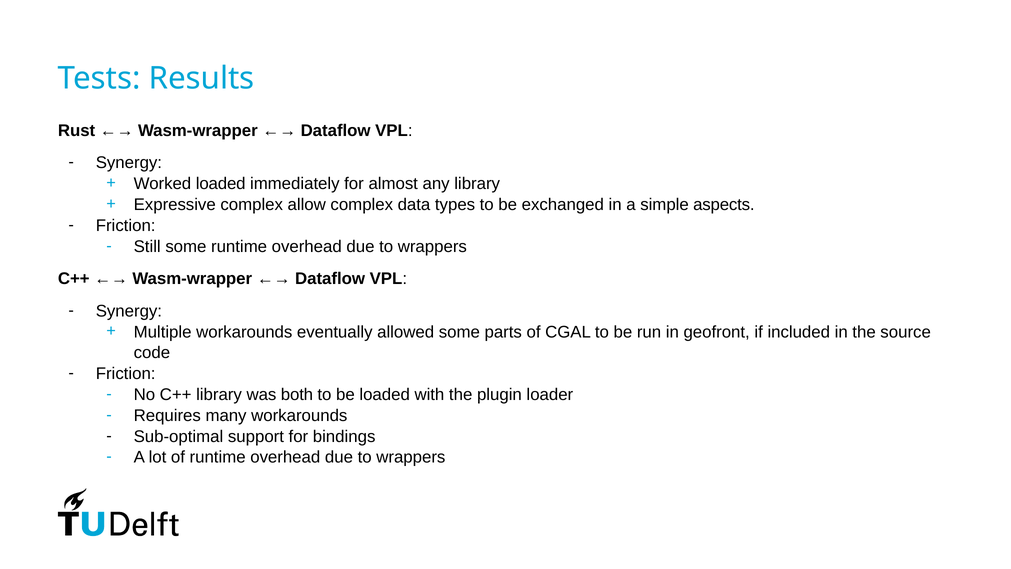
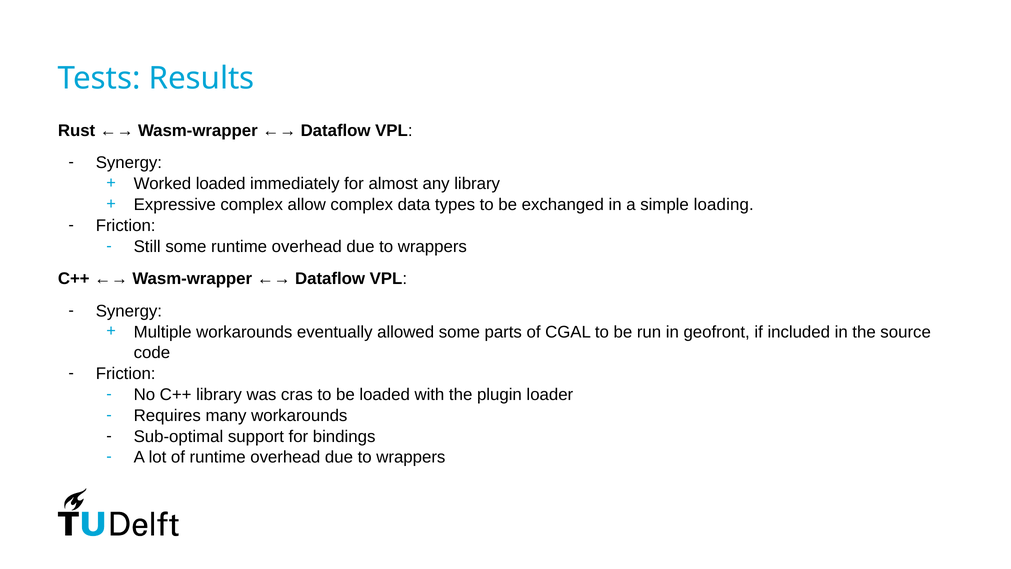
aspects: aspects -> loading
both: both -> cras
